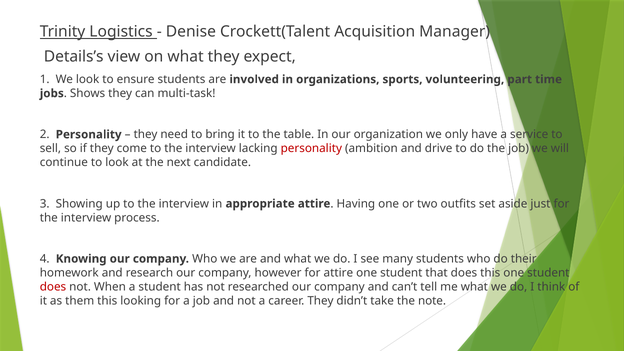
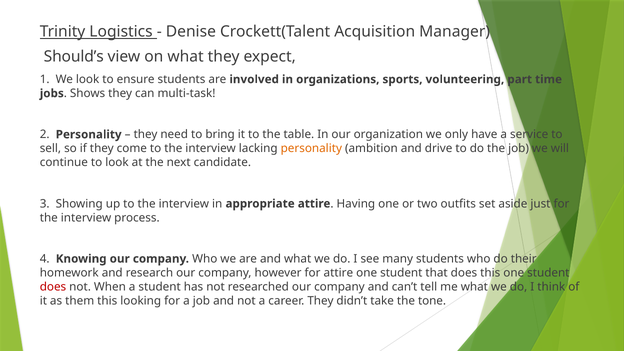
Details’s: Details’s -> Should’s
personality at (311, 149) colour: red -> orange
note: note -> tone
